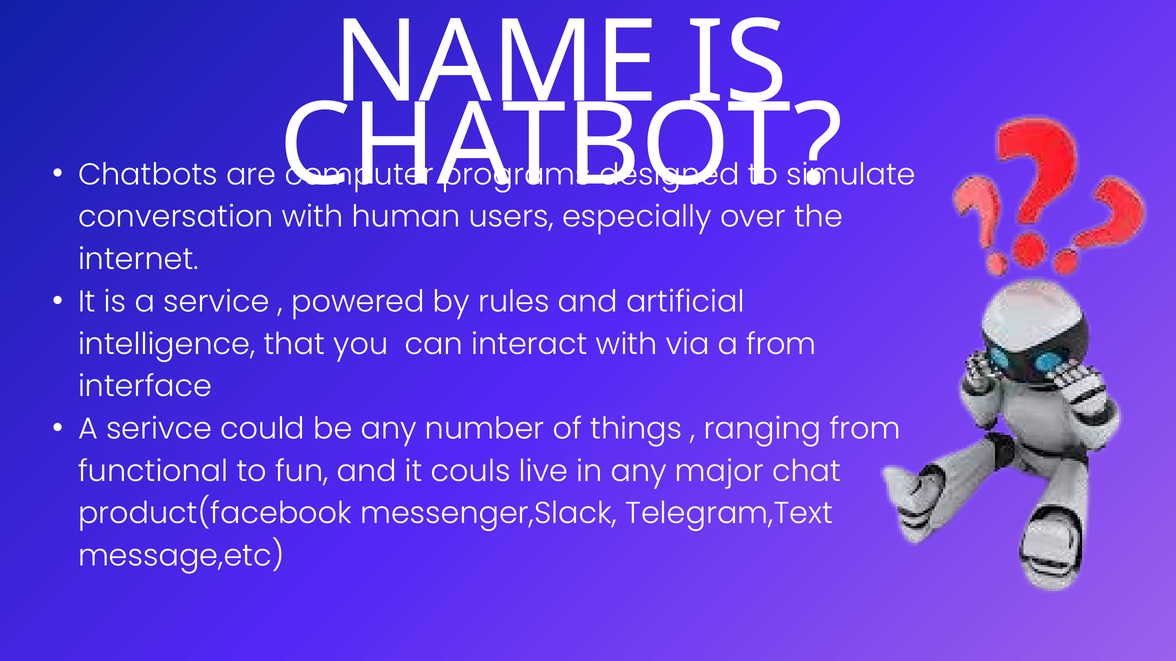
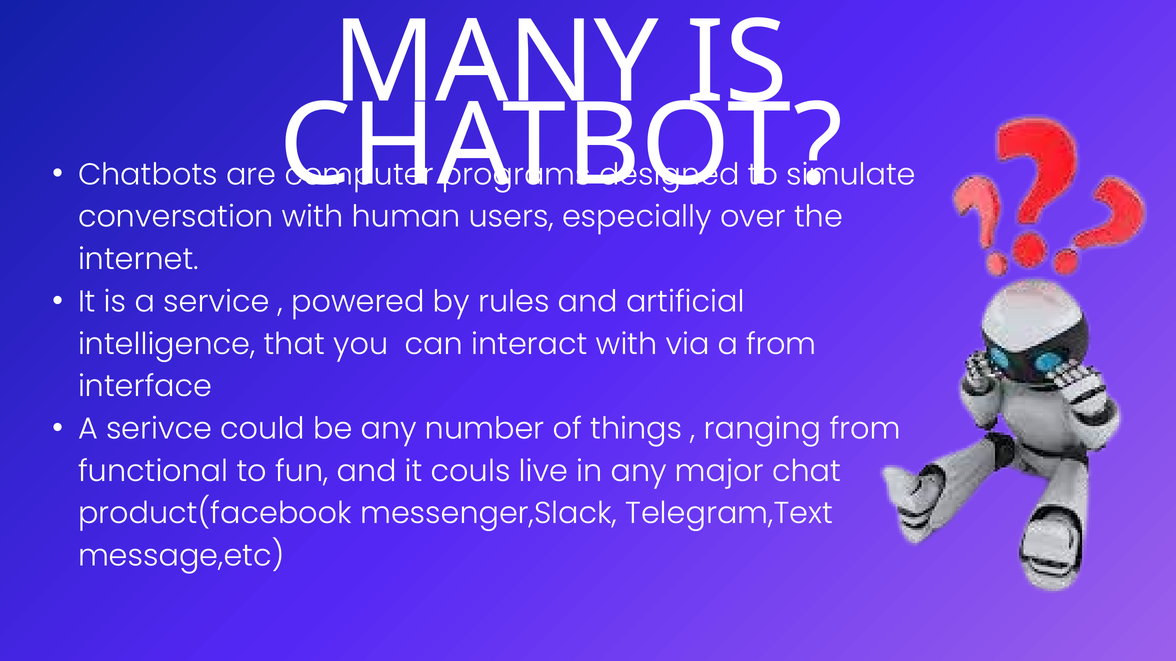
NAME: NAME -> MANY
